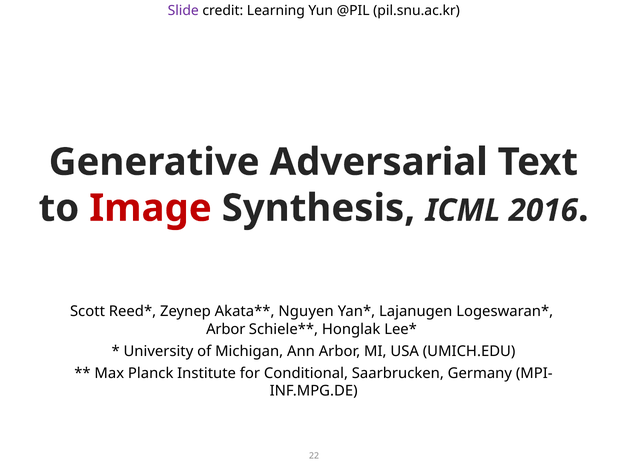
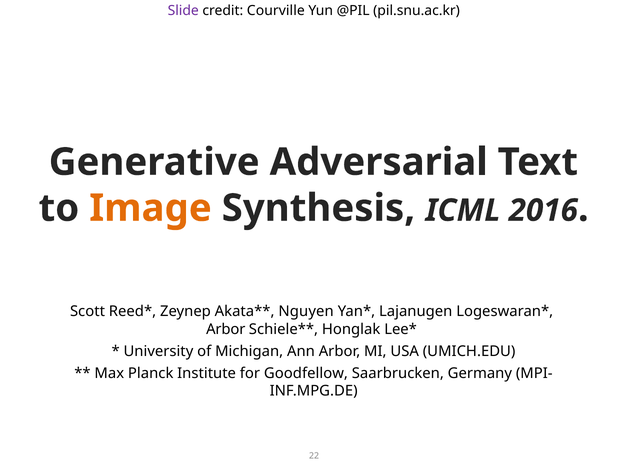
Learning: Learning -> Courville
Image colour: red -> orange
Conditional: Conditional -> Goodfellow
